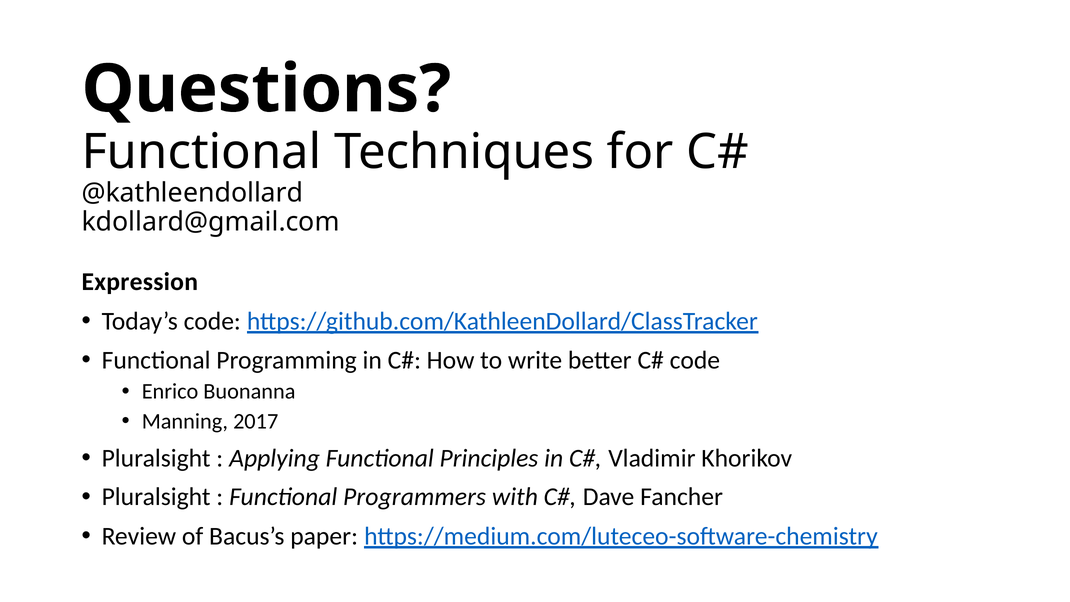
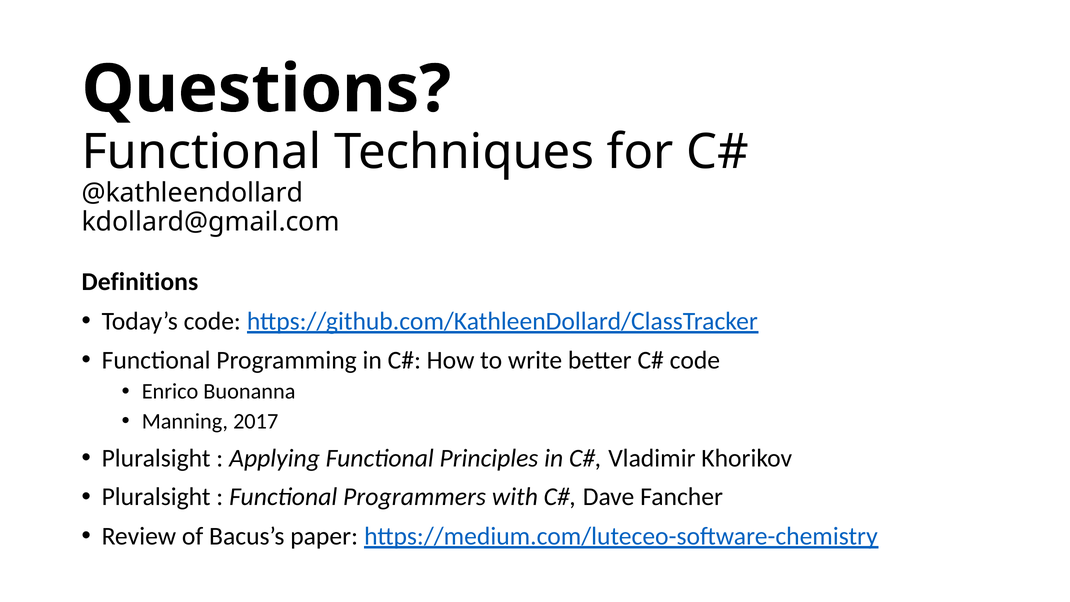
Expression: Expression -> Definitions
